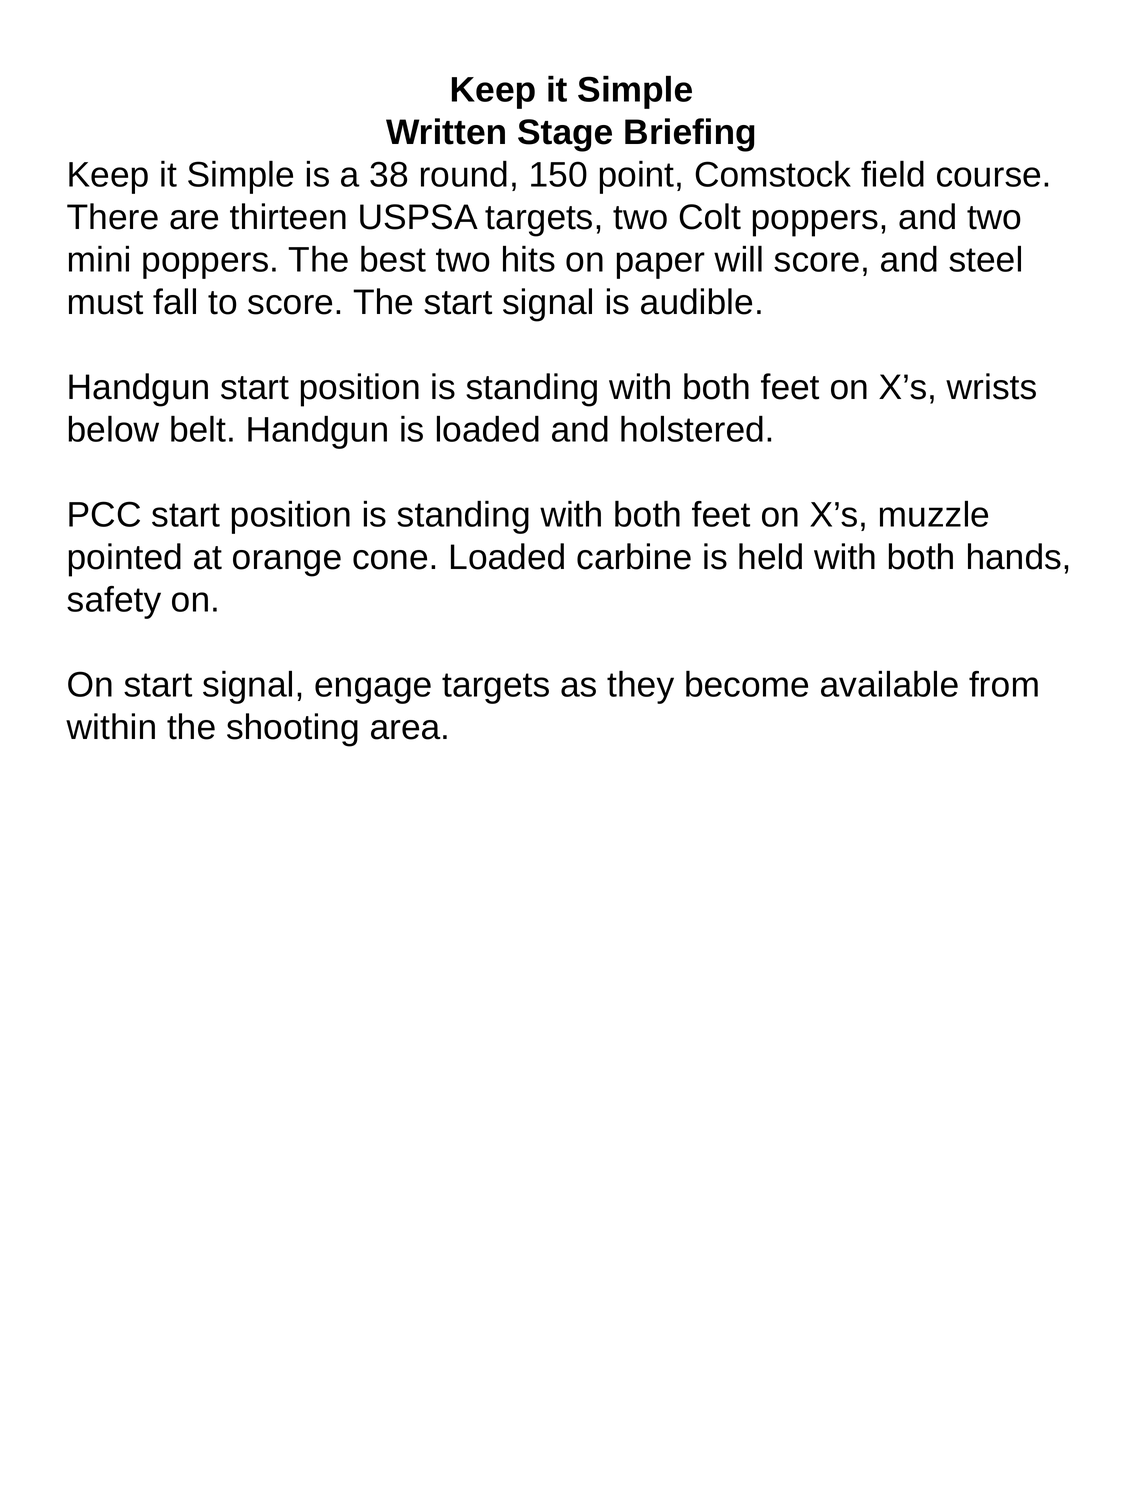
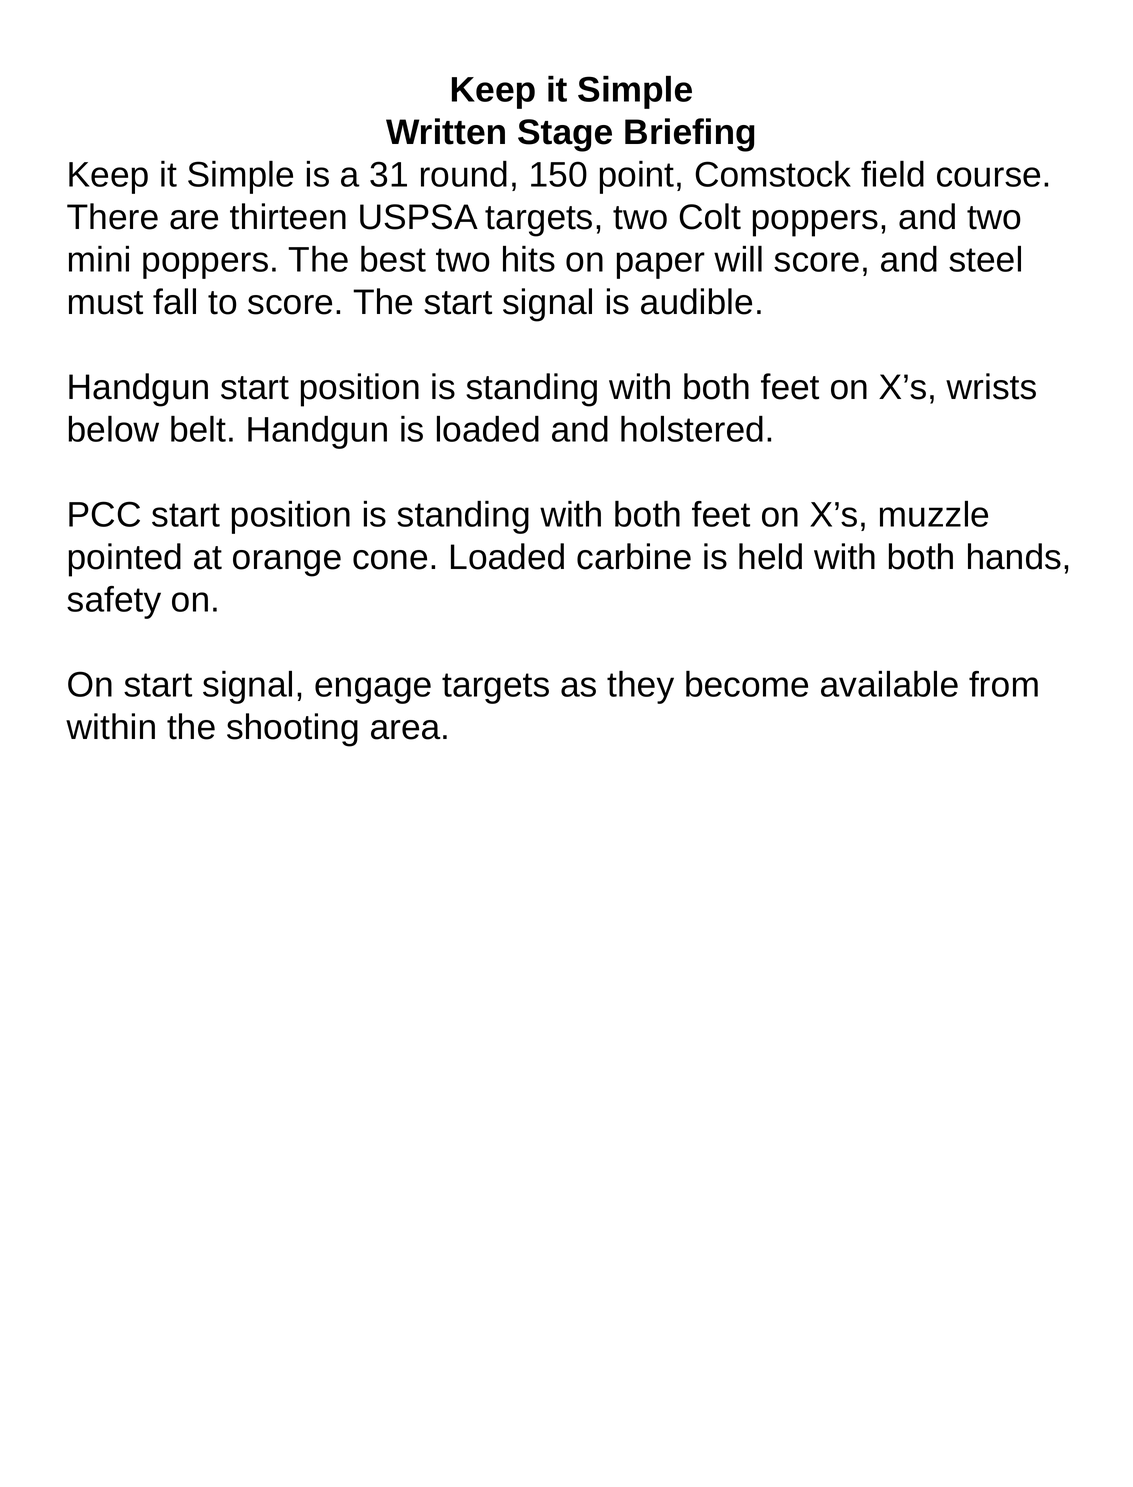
38: 38 -> 31
